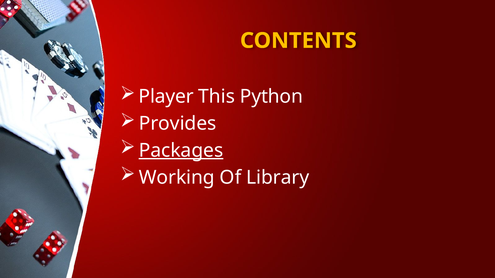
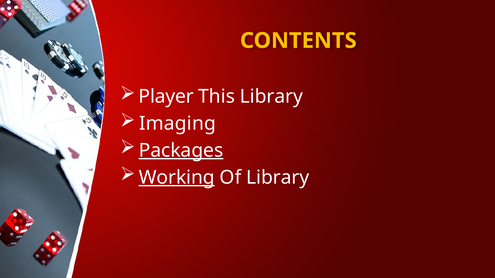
This Python: Python -> Library
Provides: Provides -> Imaging
Working underline: none -> present
